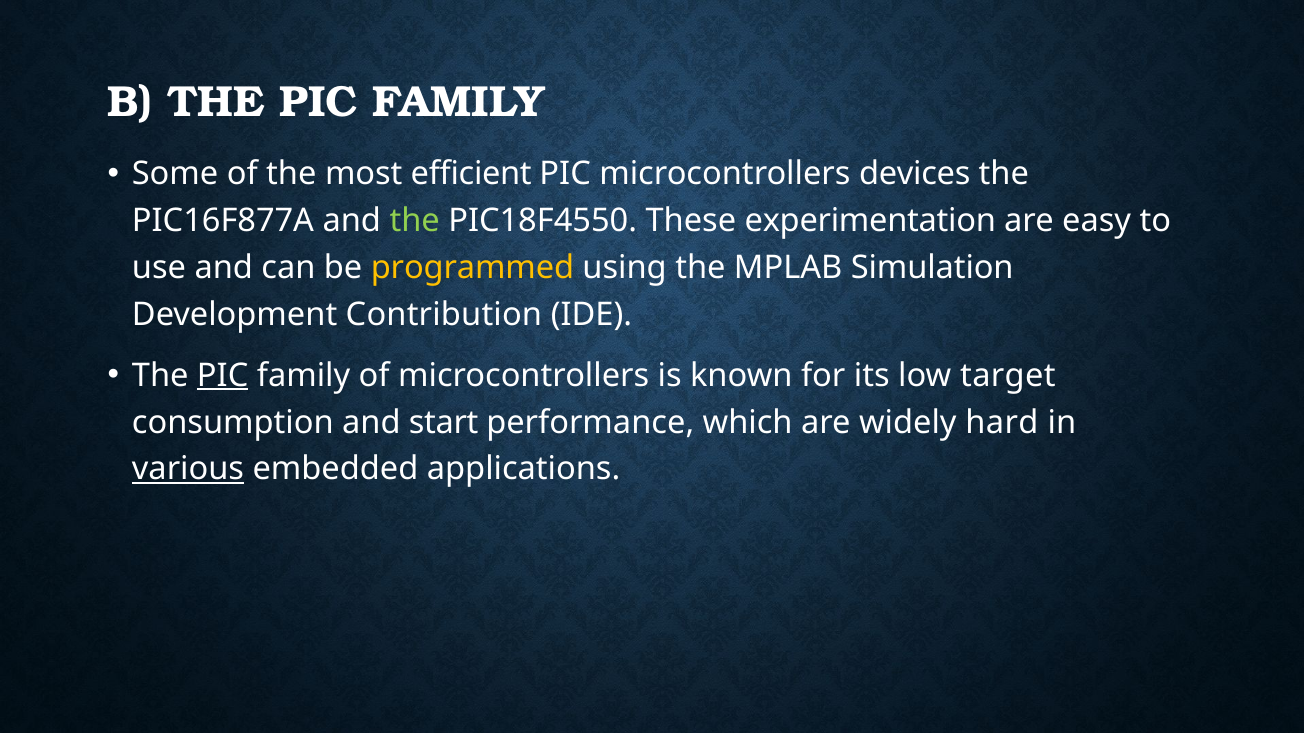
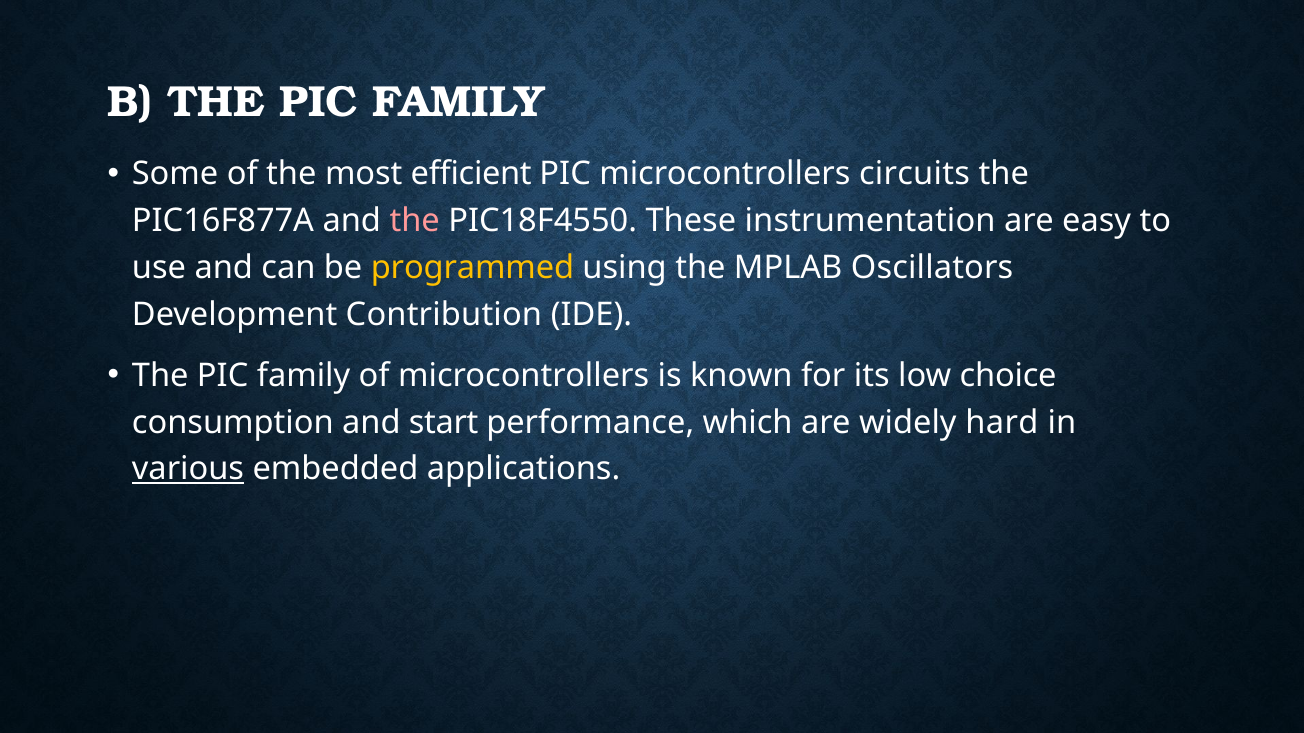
devices: devices -> circuits
the at (415, 221) colour: light green -> pink
experimentation: experimentation -> instrumentation
Simulation: Simulation -> Oscillators
PIC at (223, 376) underline: present -> none
target: target -> choice
